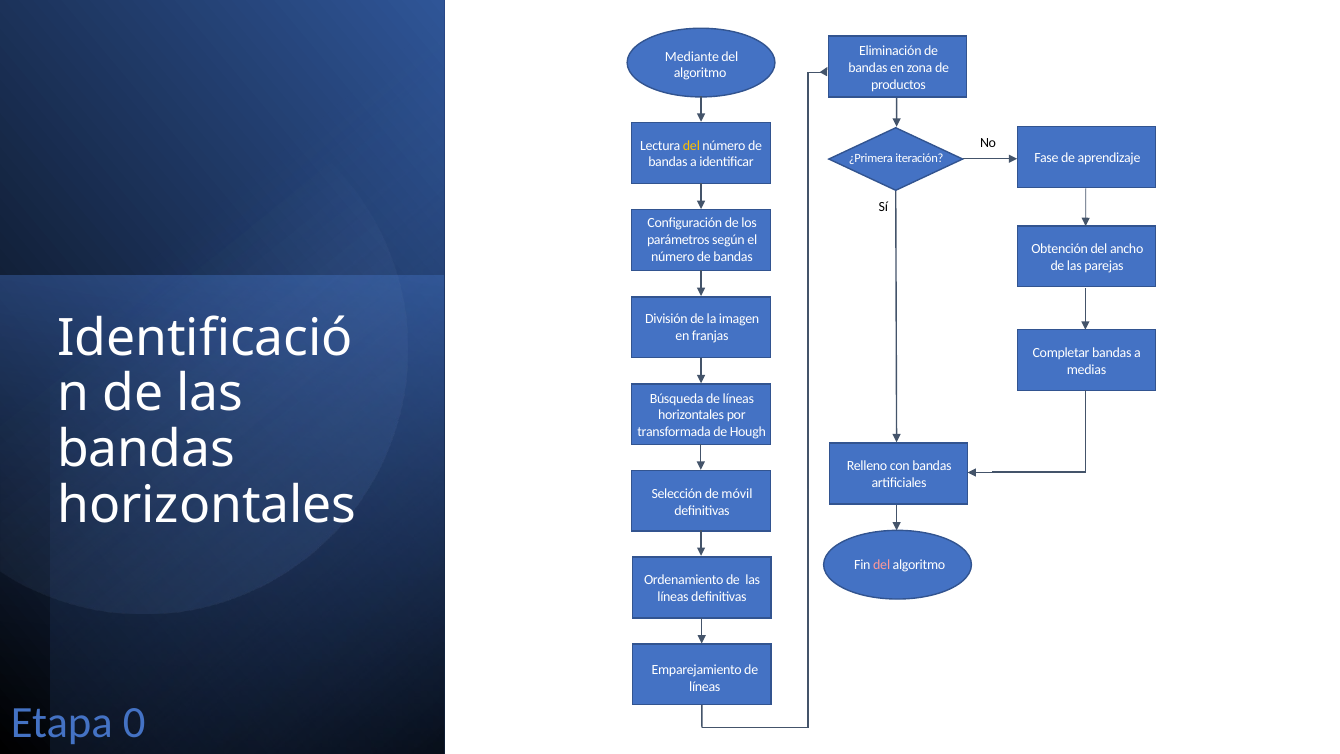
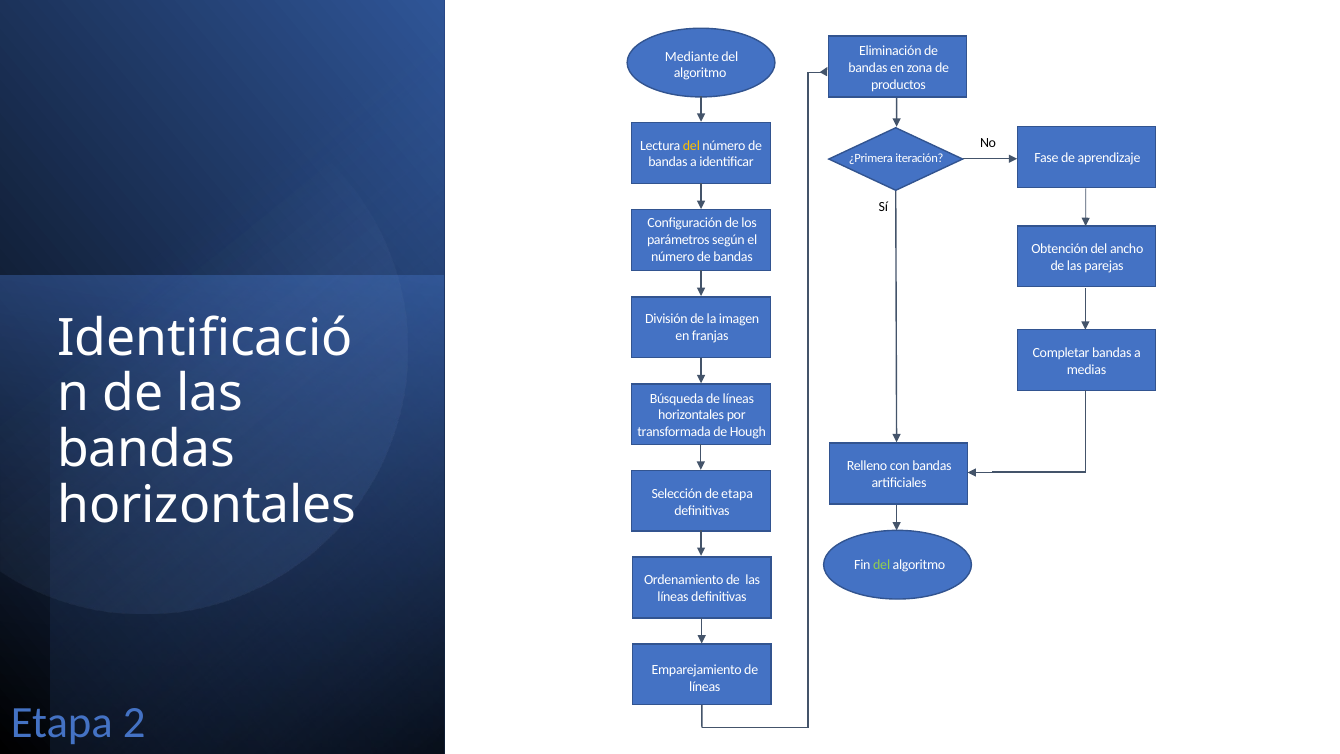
de móvil: móvil -> etapa
del at (882, 565) colour: pink -> light green
0: 0 -> 2
